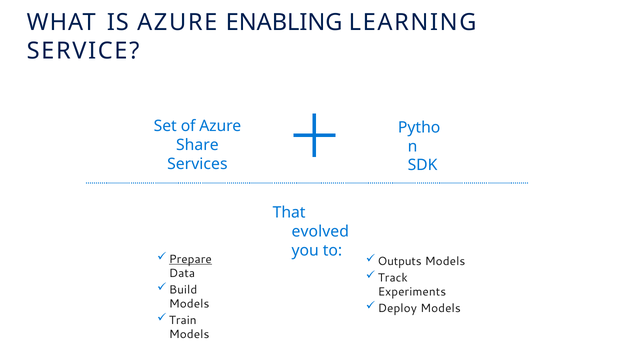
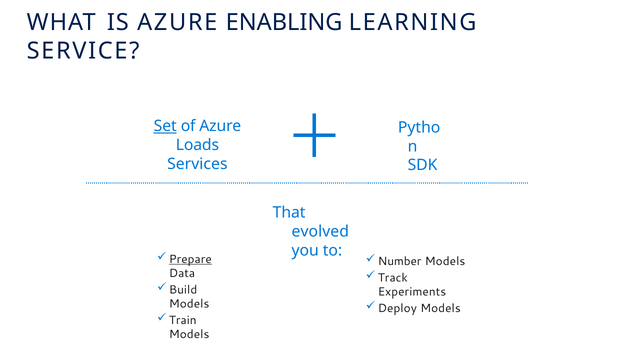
Set underline: none -> present
Share: Share -> Loads
Outputs: Outputs -> Number
